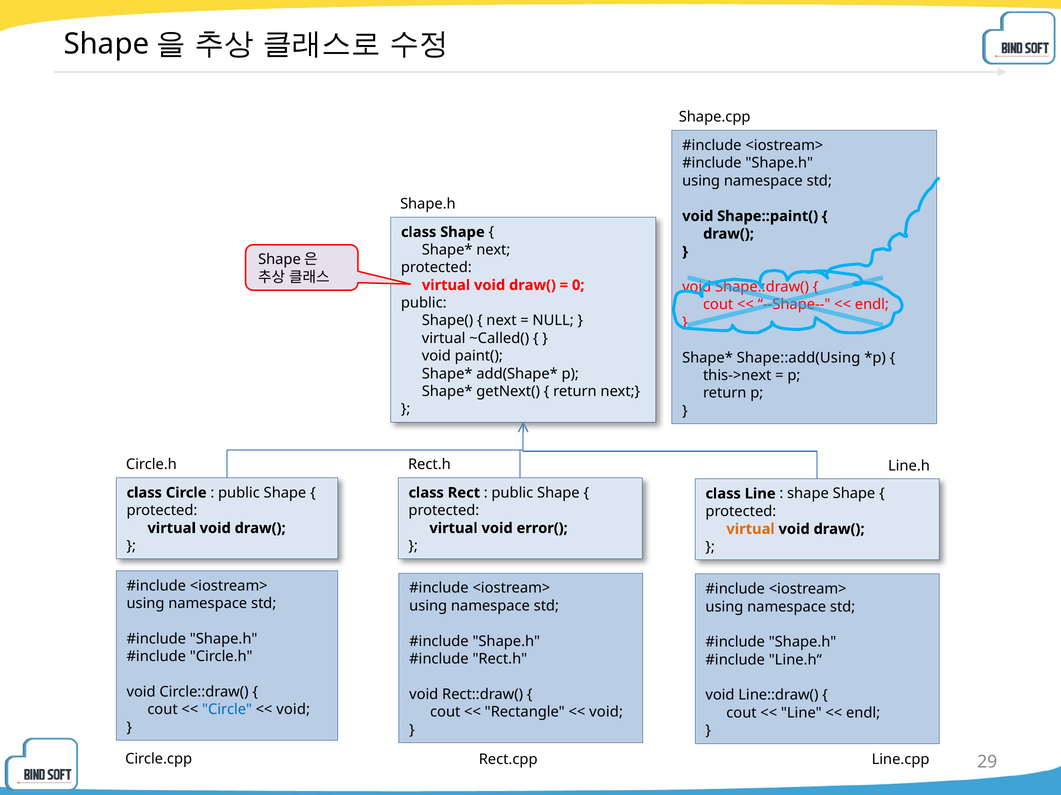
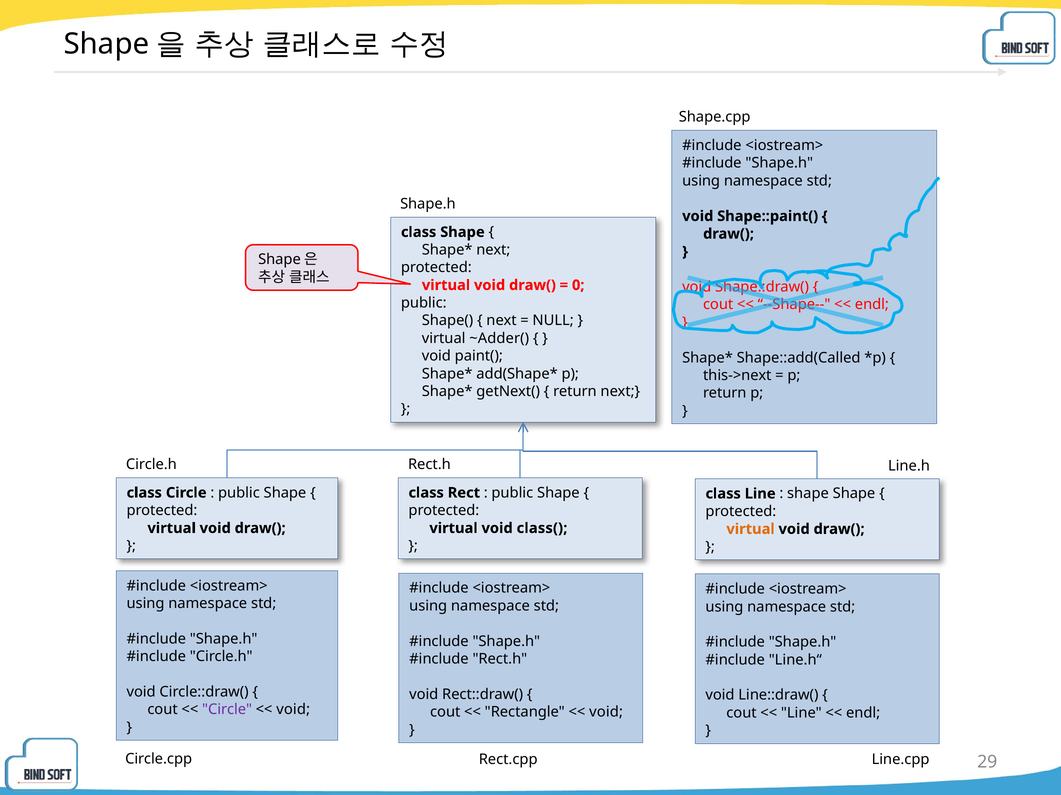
~Called(: ~Called( -> ~Adder(
Shape::add(Using: Shape::add(Using -> Shape::add(Called
error(: error( -> class(
Circle at (227, 710) colour: blue -> purple
